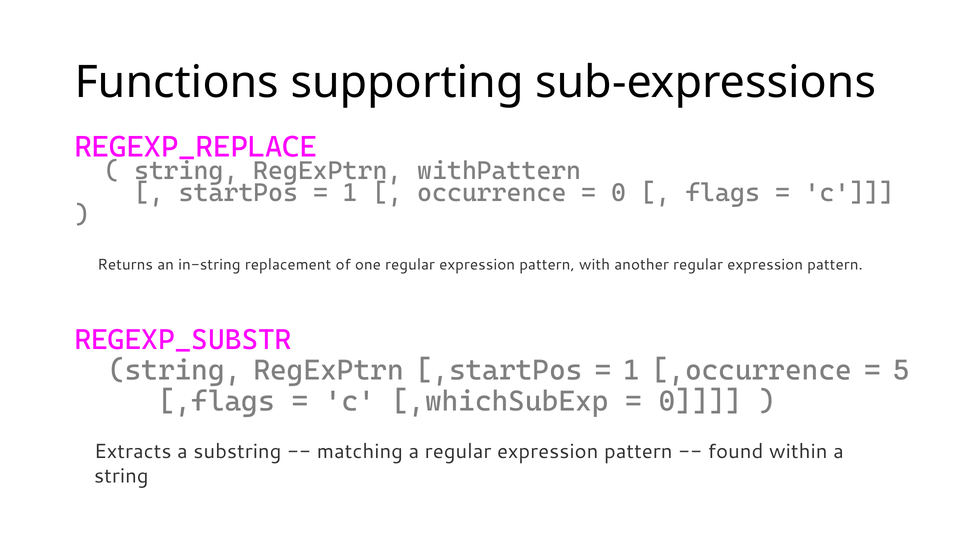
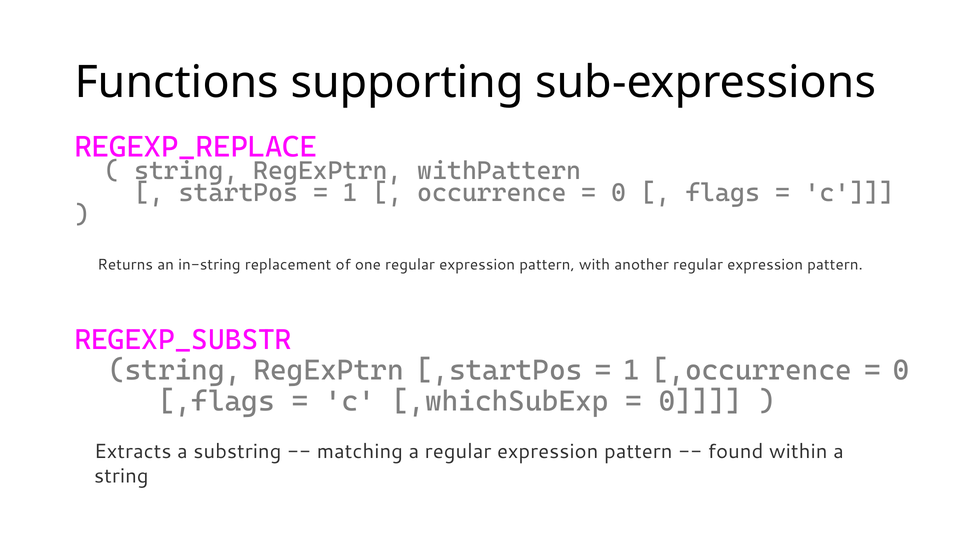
5 at (901, 370): 5 -> 0
